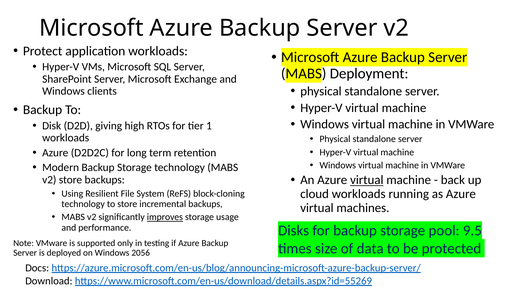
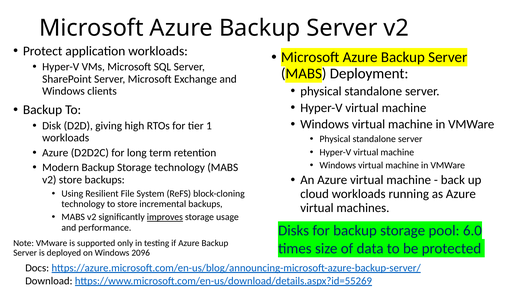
virtual at (367, 180) underline: present -> none
9.5: 9.5 -> 6.0
2056: 2056 -> 2096
